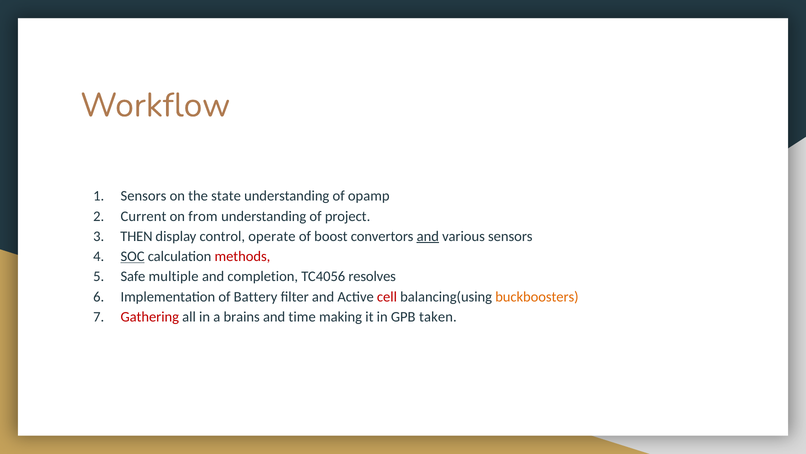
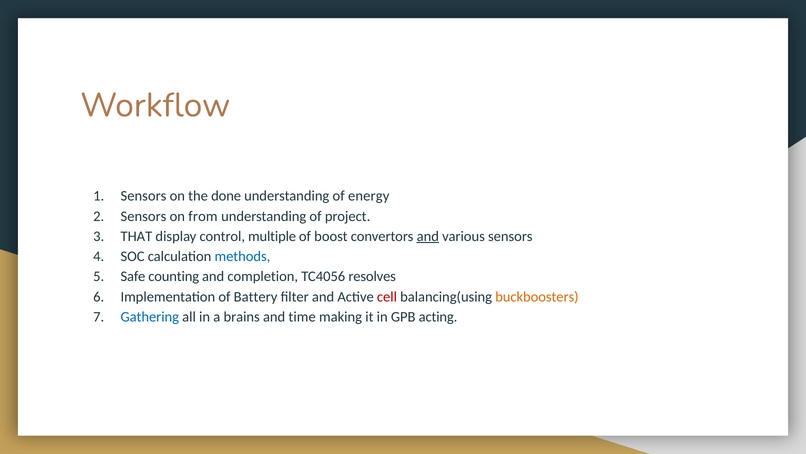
state: state -> done
opamp: opamp -> energy
Current at (143, 216): Current -> Sensors
THEN: THEN -> THAT
operate: operate -> multiple
SOC underline: present -> none
methods colour: red -> blue
multiple: multiple -> counting
Gathering colour: red -> blue
taken: taken -> acting
